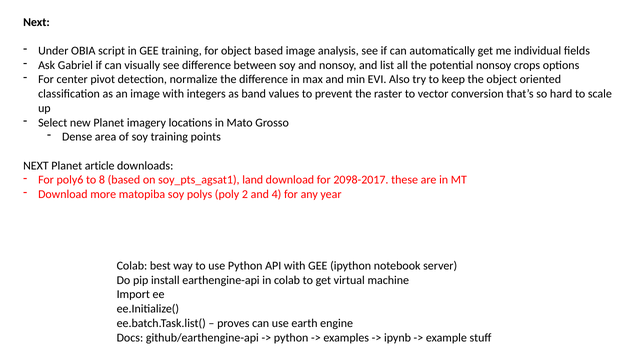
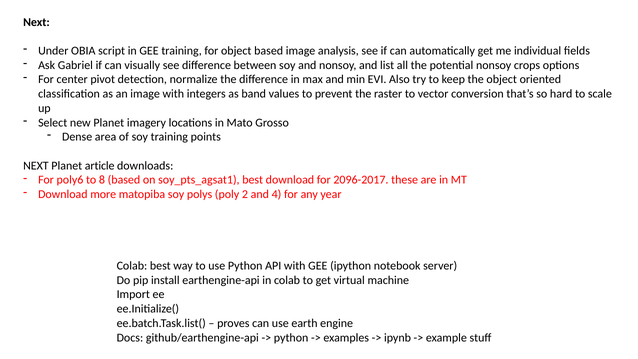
soy_pts_agsat1 land: land -> best
2098-2017: 2098-2017 -> 2096-2017
